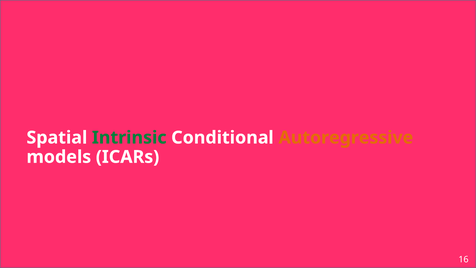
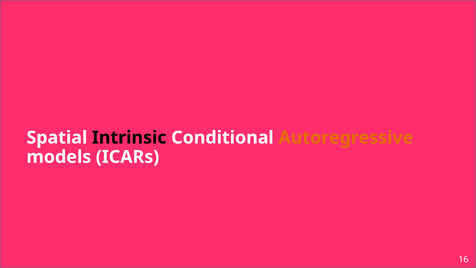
Intrinsic colour: green -> black
